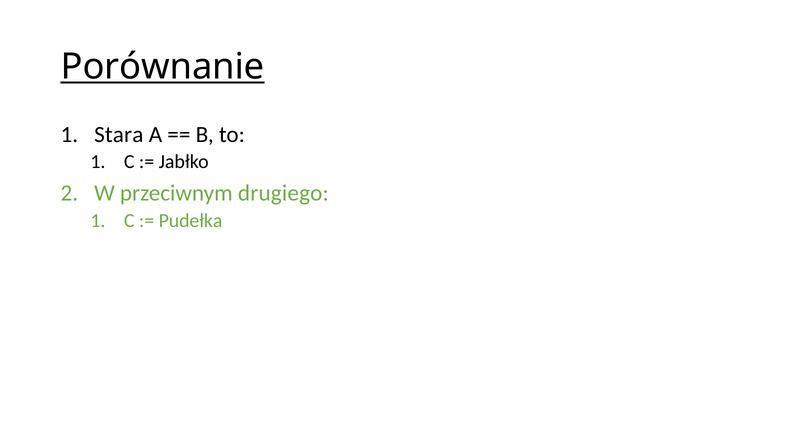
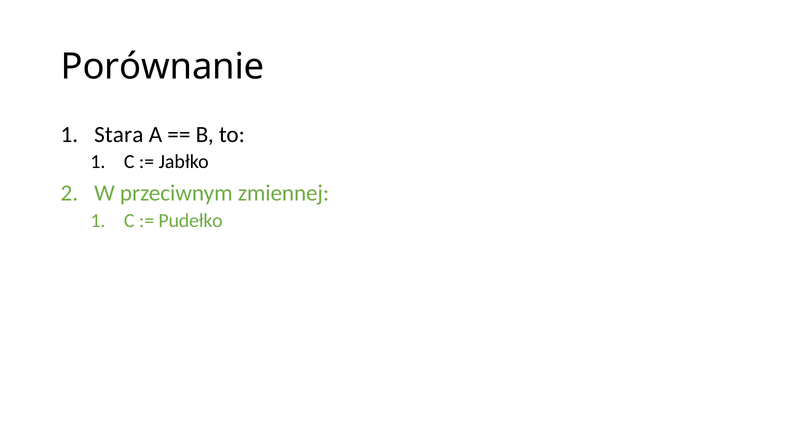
Porównanie underline: present -> none
drugiego: drugiego -> zmiennej
Pudełka: Pudełka -> Pudełko
